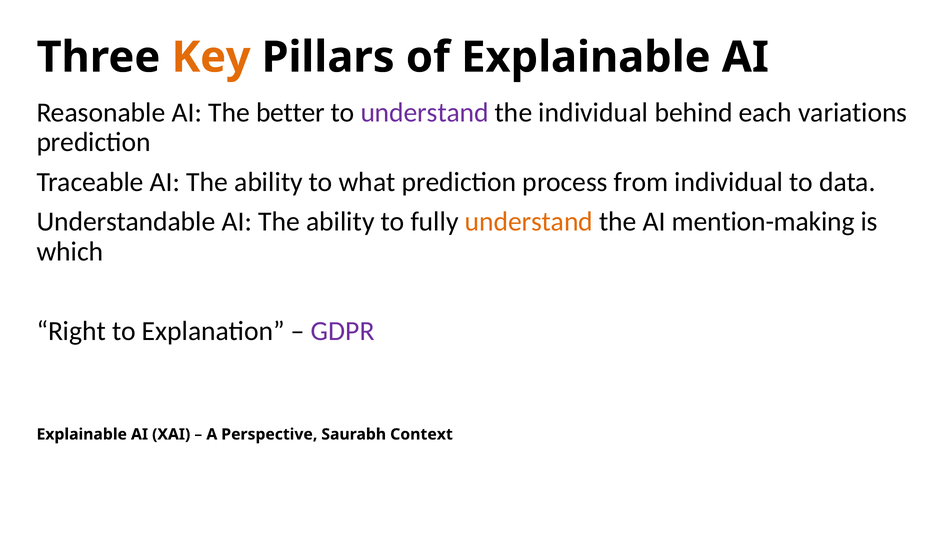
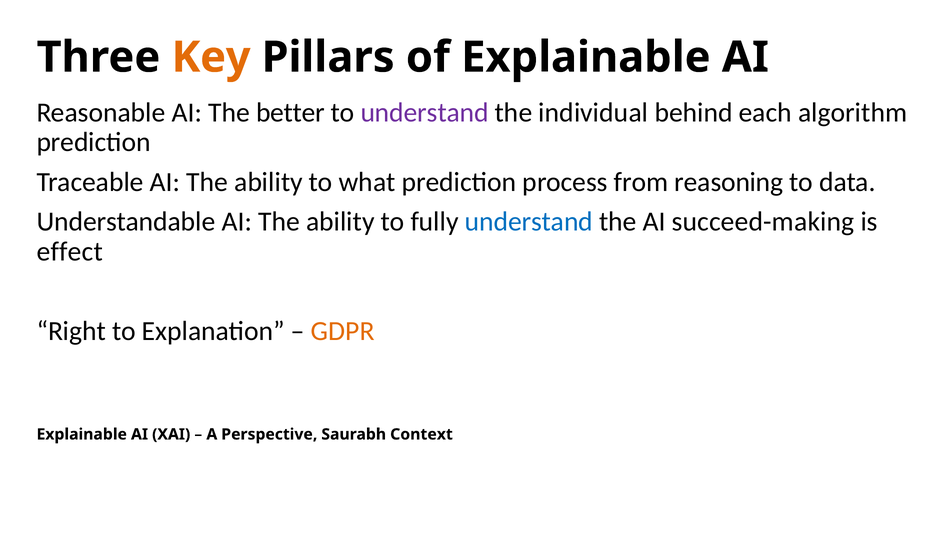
variations: variations -> algorithm
from individual: individual -> reasoning
understand at (529, 222) colour: orange -> blue
mention-making: mention-making -> succeed-making
which: which -> effect
GDPR colour: purple -> orange
